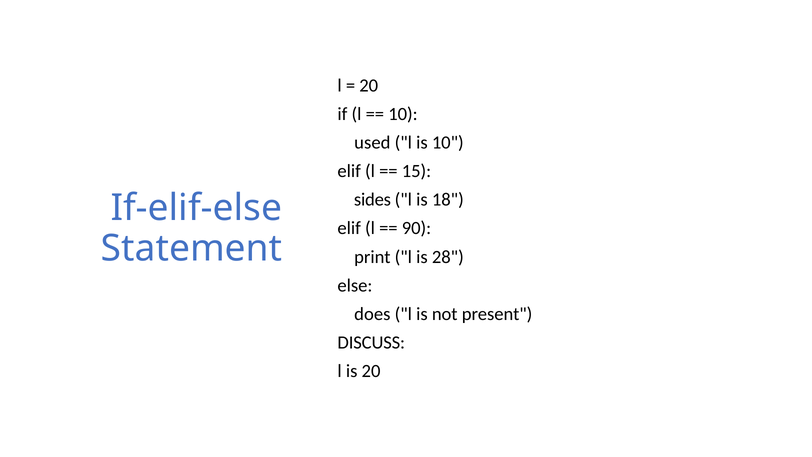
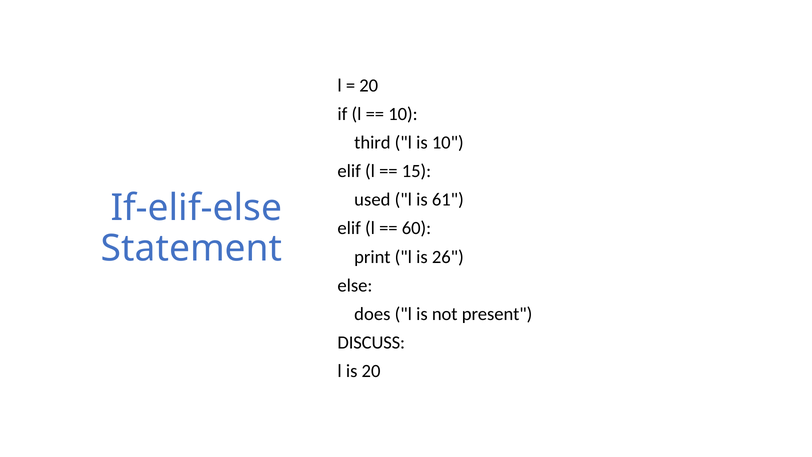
used: used -> third
sides: sides -> used
18: 18 -> 61
90: 90 -> 60
28: 28 -> 26
